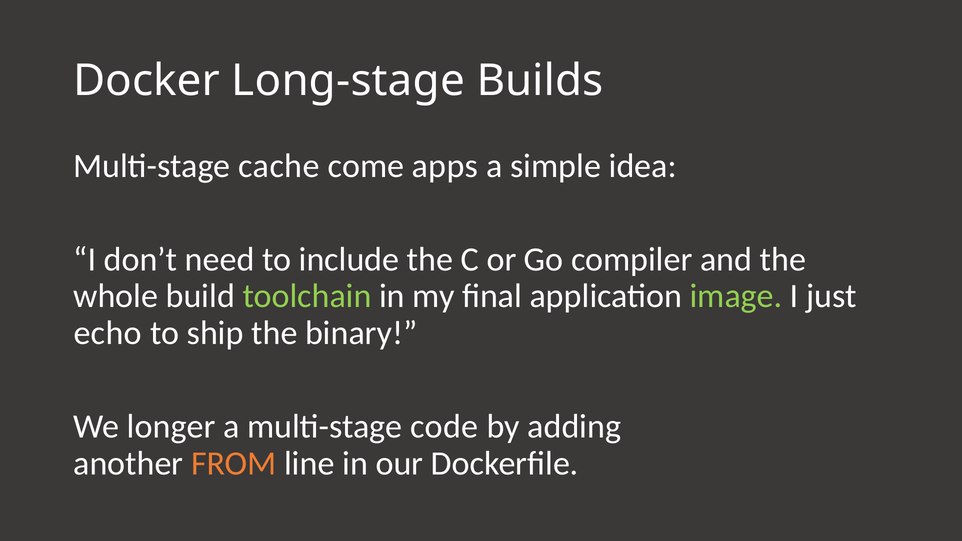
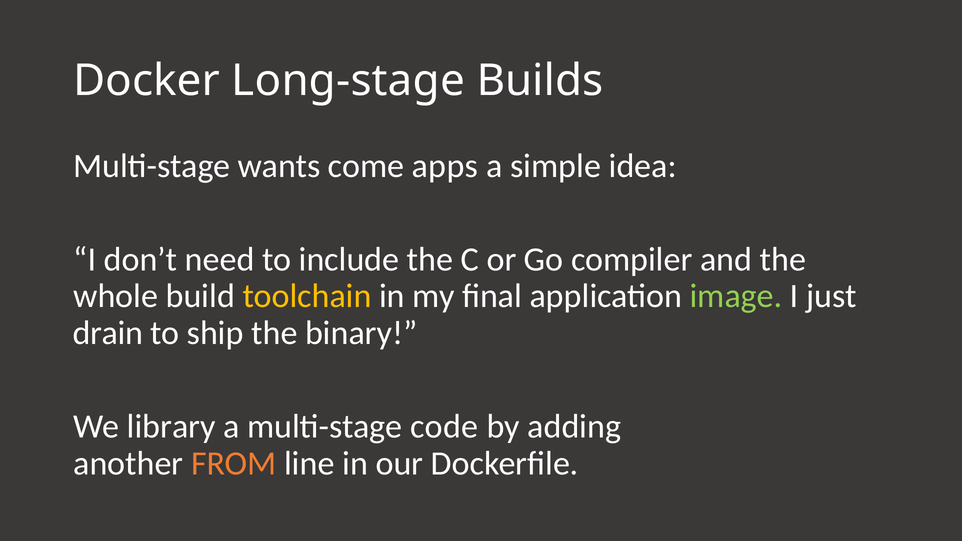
cache: cache -> wants
toolchain colour: light green -> yellow
echo: echo -> drain
longer: longer -> library
